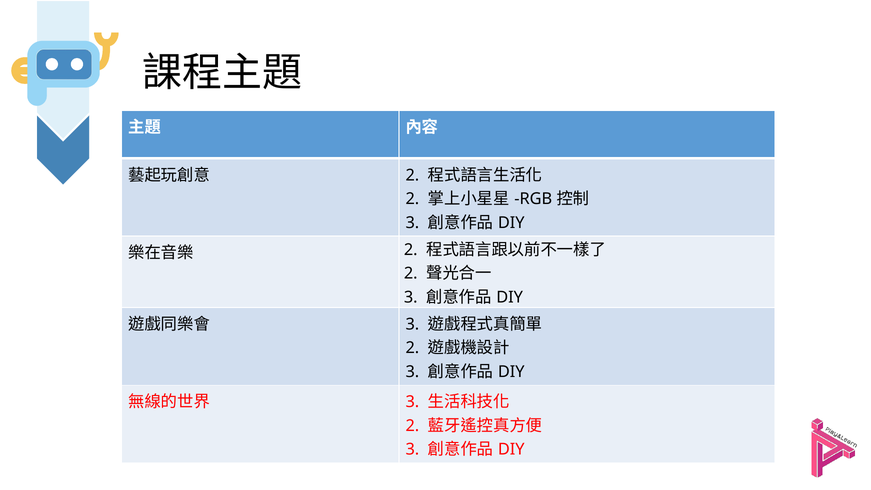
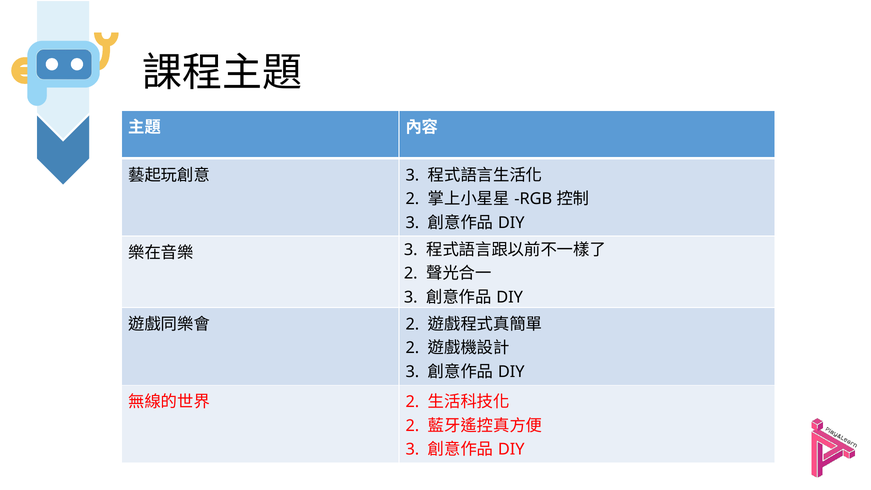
2 at (412, 175): 2 -> 3
2 at (411, 250): 2 -> 3
3 at (412, 324): 3 -> 2
3 at (412, 402): 3 -> 2
